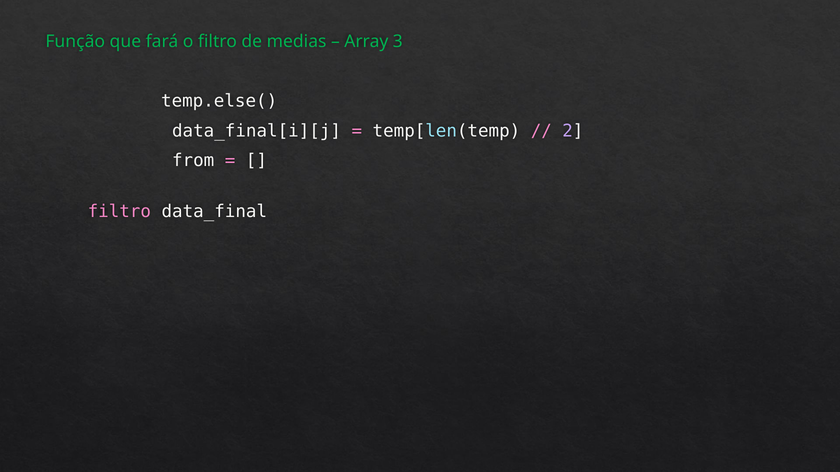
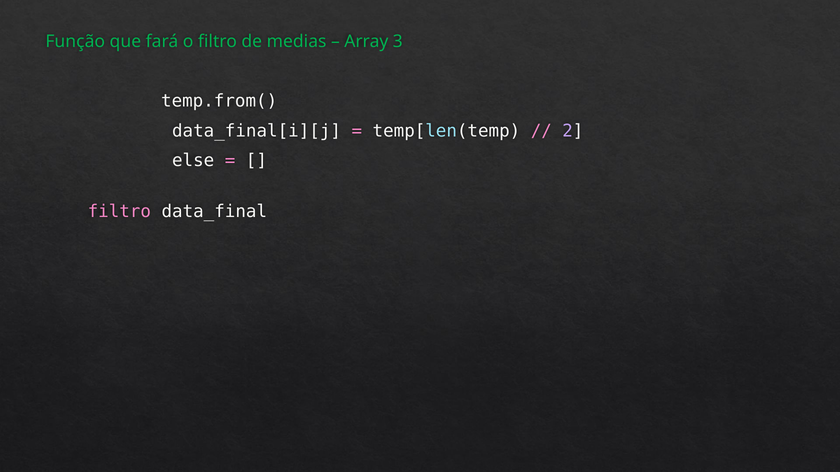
temp.else(: temp.else( -> temp.from(
from: from -> else
